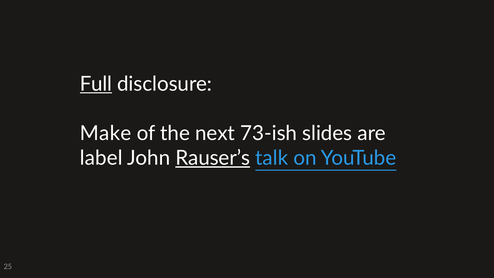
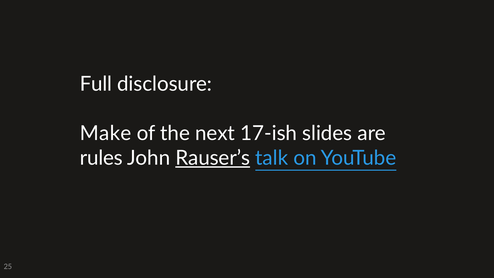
Full underline: present -> none
73-ish: 73-ish -> 17-ish
label: label -> rules
